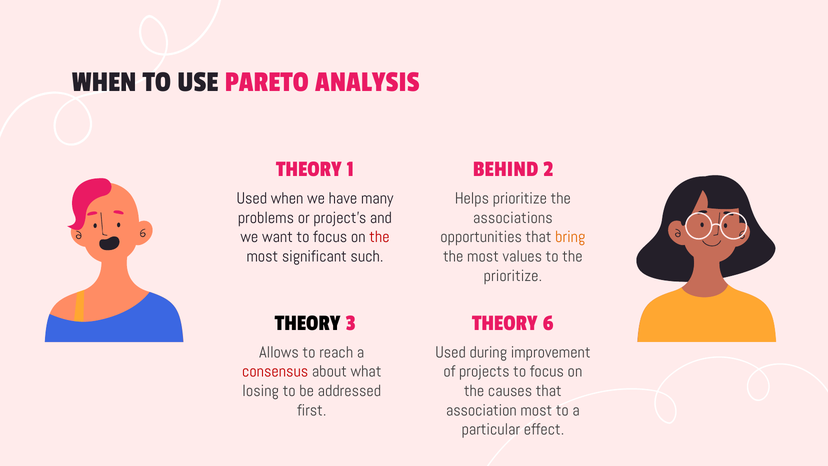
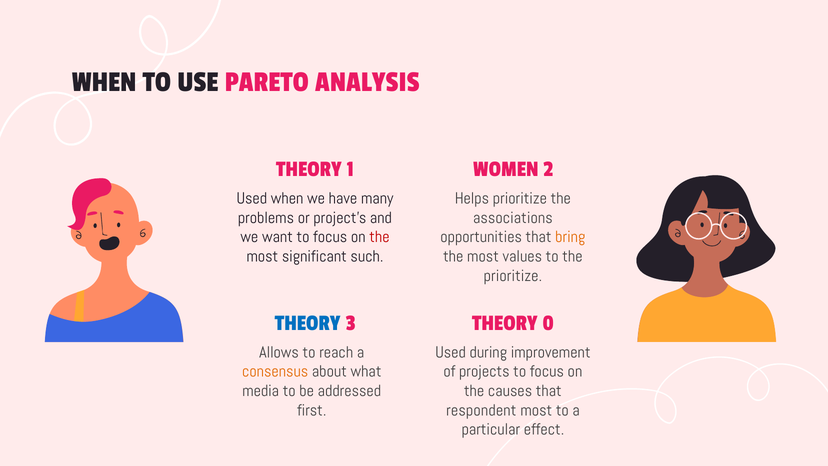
BEHIND: BEHIND -> WOMEN
THEORY at (308, 323) colour: black -> blue
6: 6 -> 0
consensus colour: red -> orange
losing: losing -> media
association: association -> respondent
